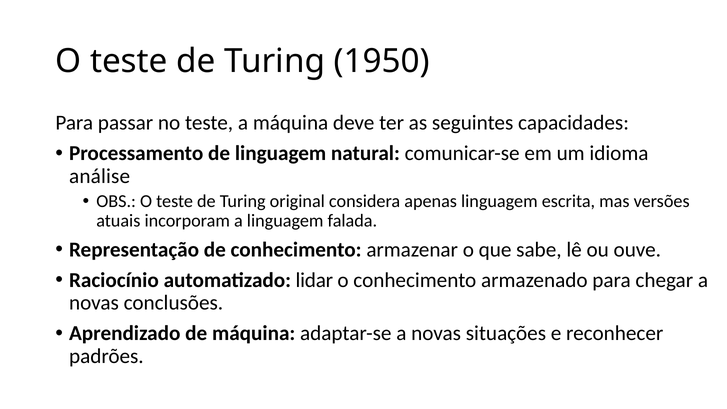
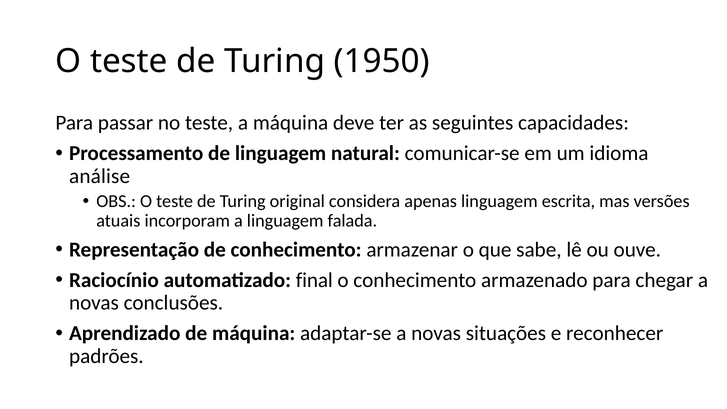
lidar: lidar -> final
